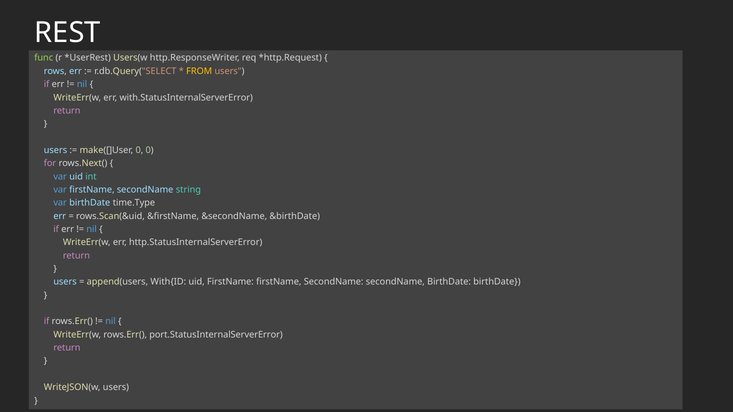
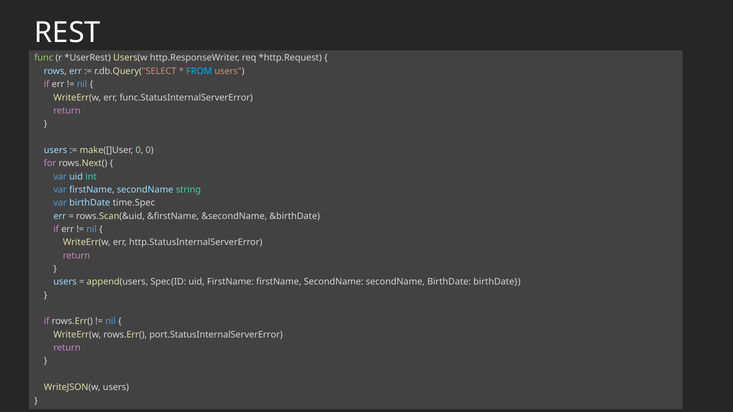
FROM colour: yellow -> light blue
with.StatusInternalServerError: with.StatusInternalServerError -> func.StatusInternalServerError
time.Type: time.Type -> time.Spec
With{ID: With{ID -> Spec{ID
